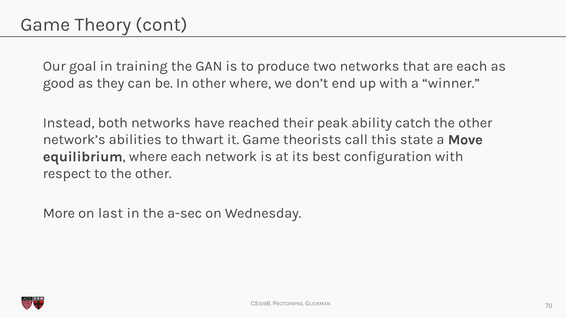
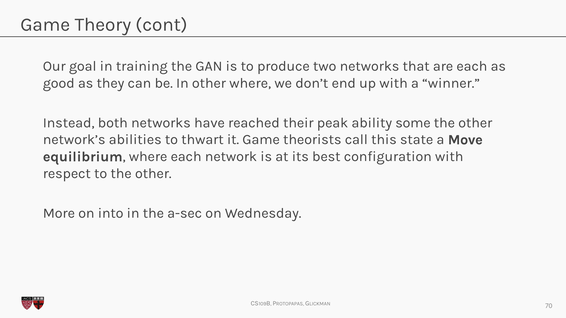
catch: catch -> some
last: last -> into
